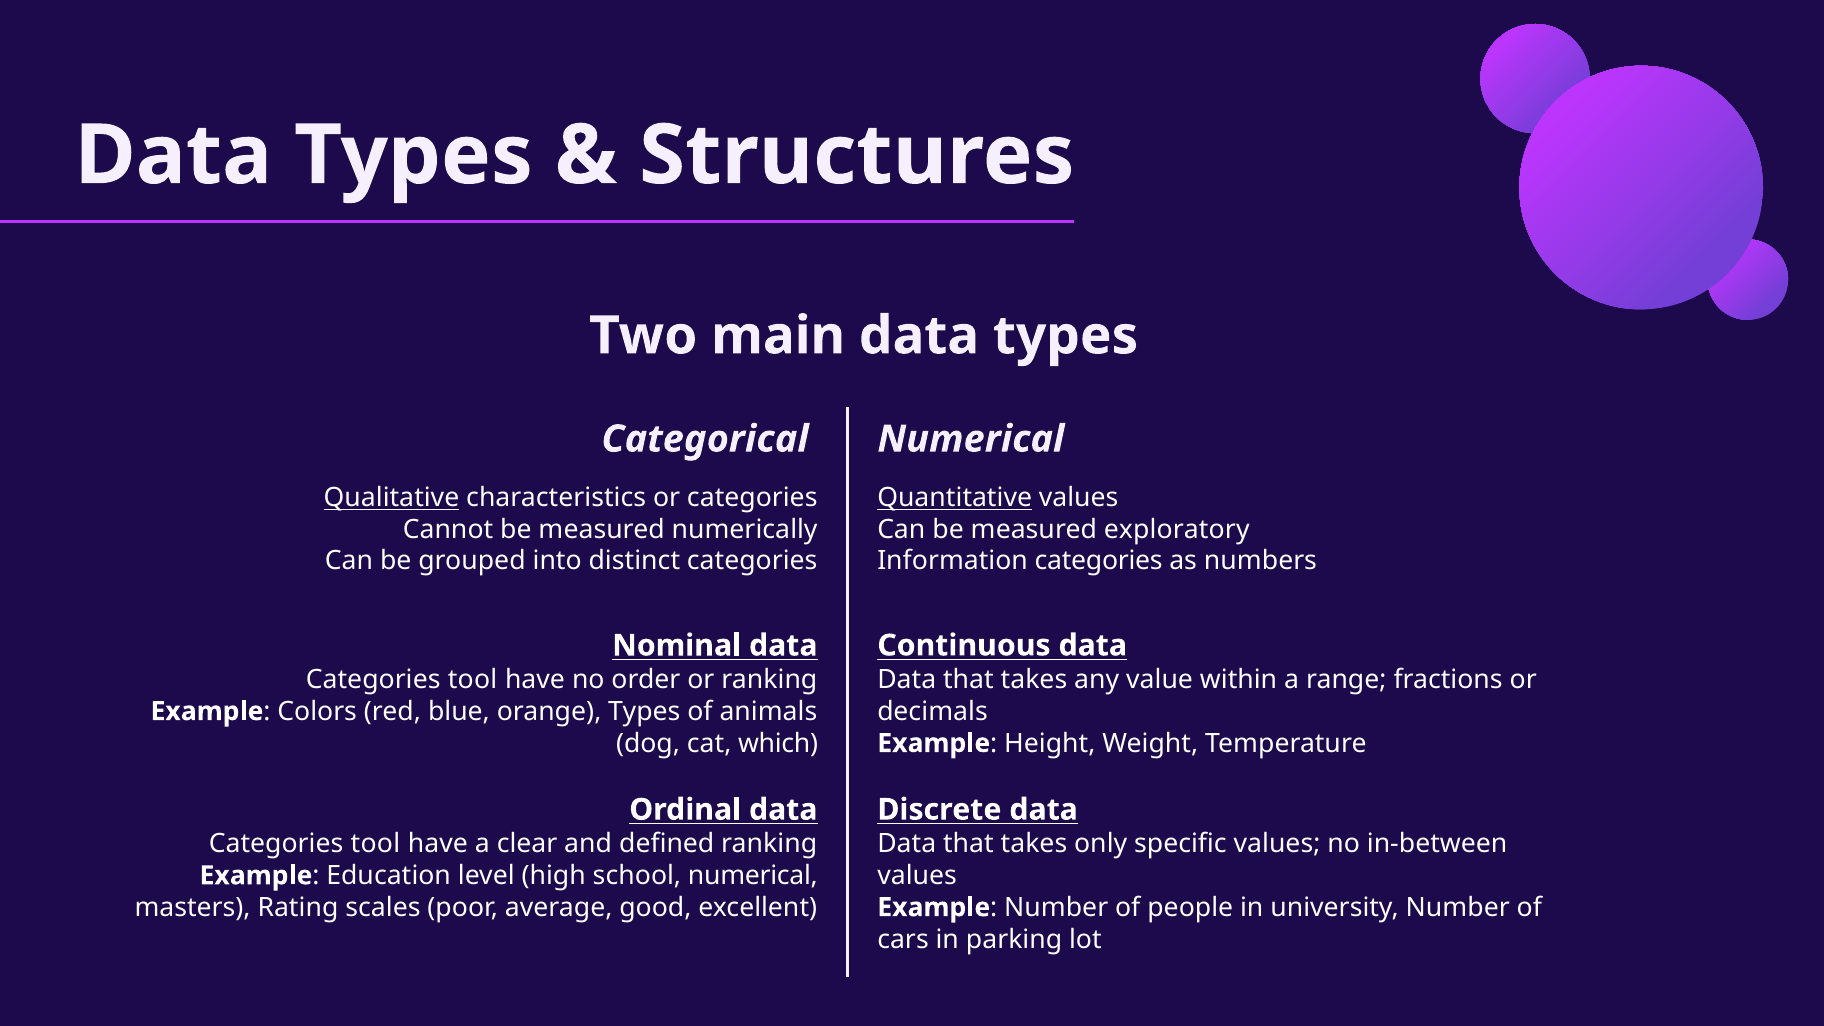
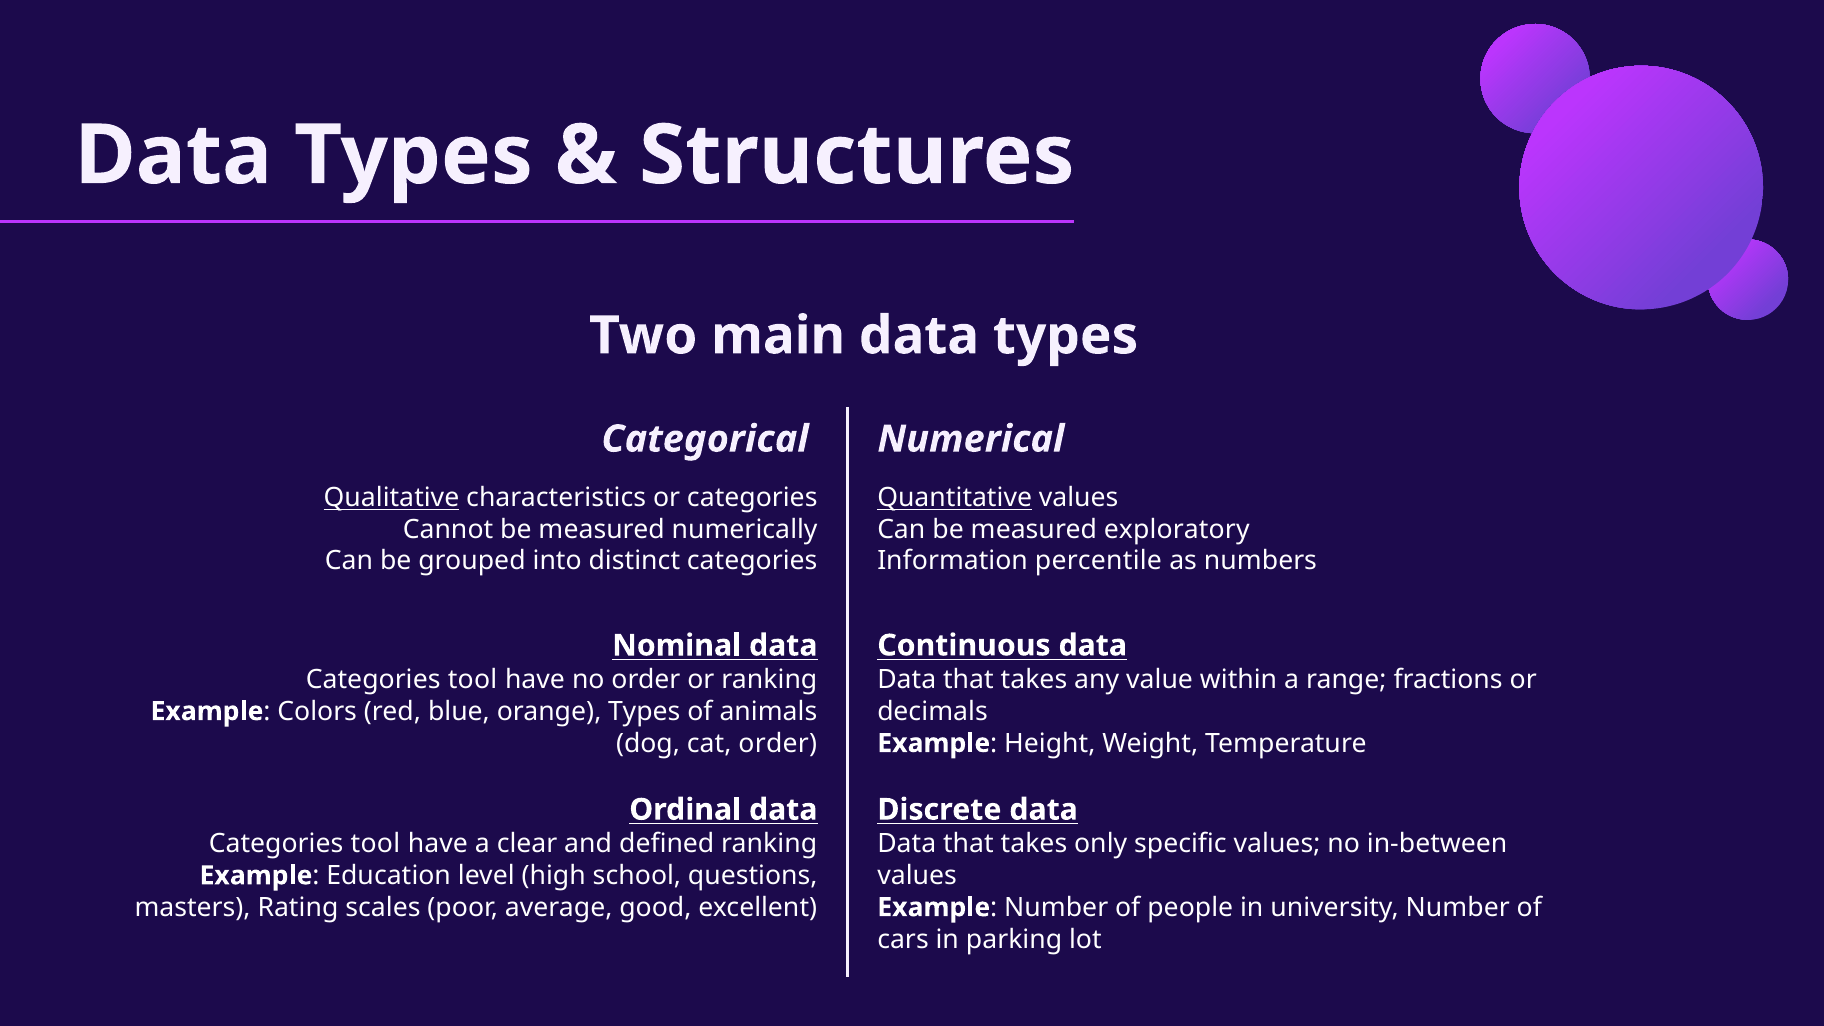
Information categories: categories -> percentile
cat which: which -> order
school numerical: numerical -> questions
